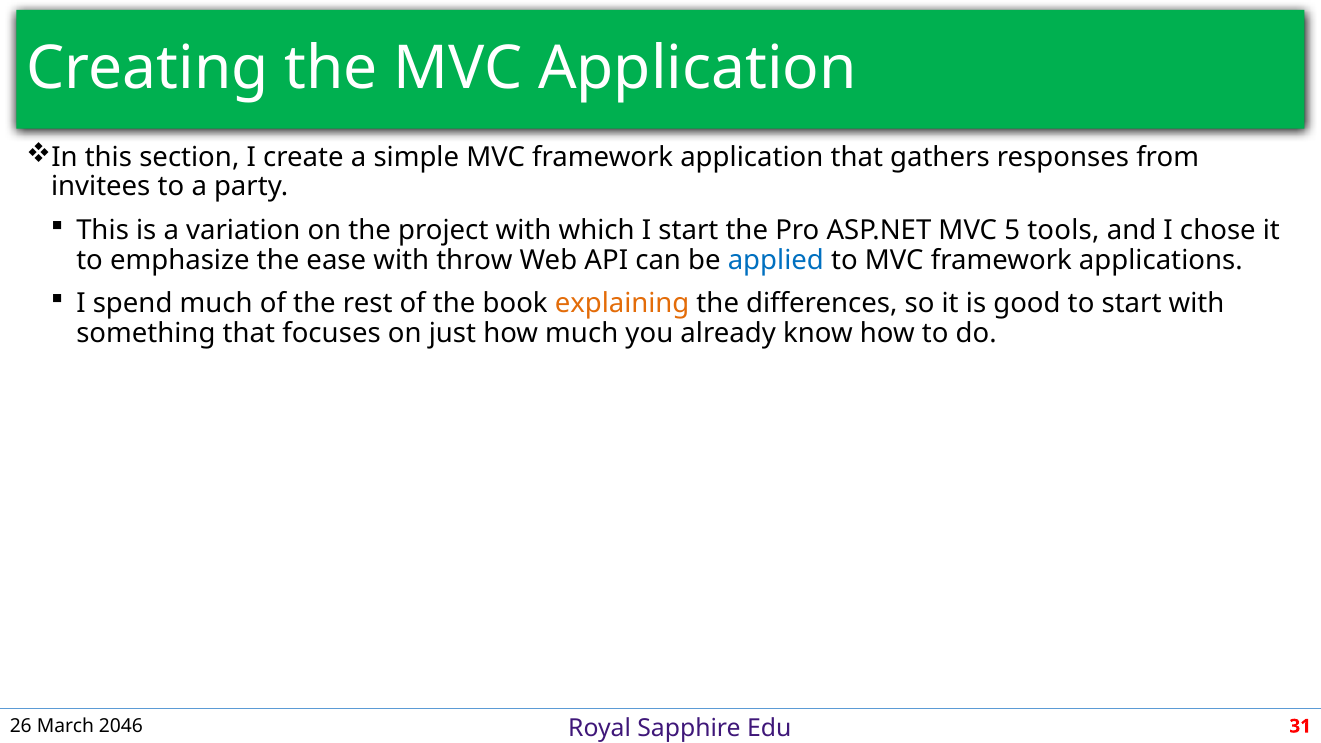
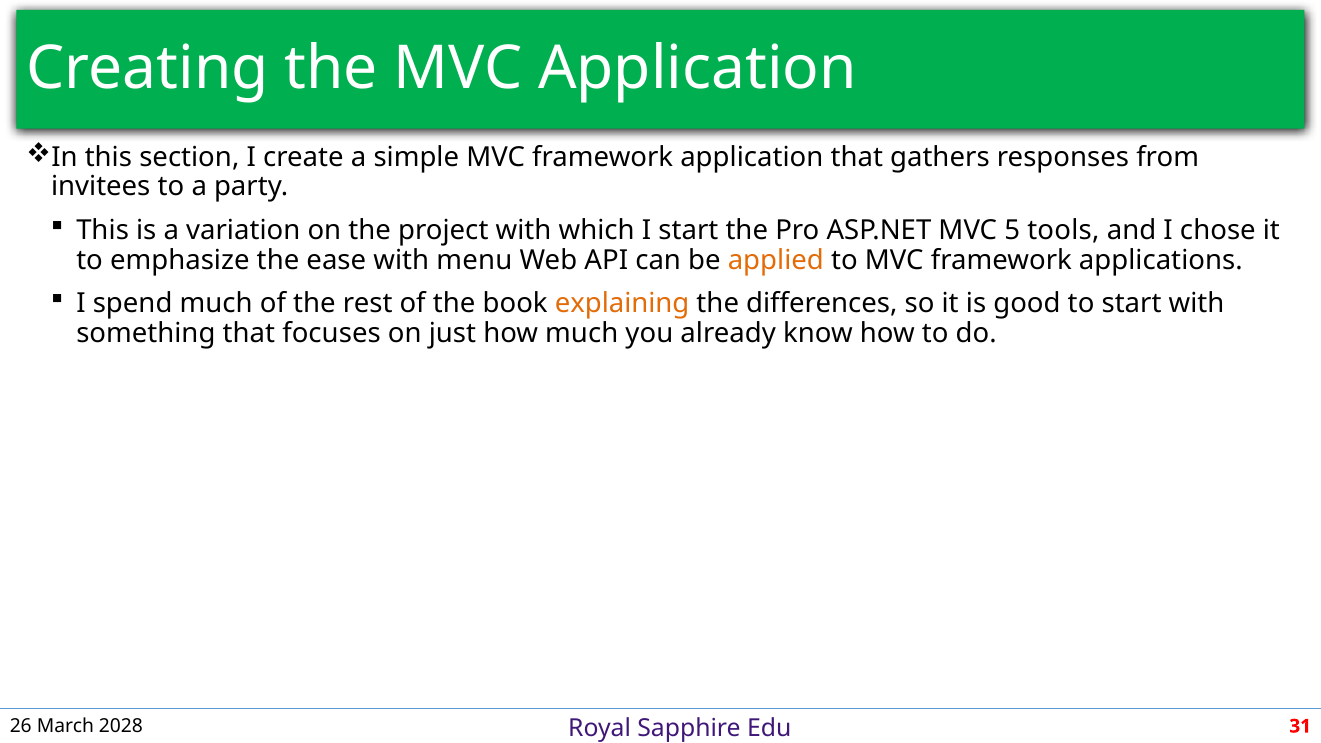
throw: throw -> menu
applied colour: blue -> orange
2046: 2046 -> 2028
